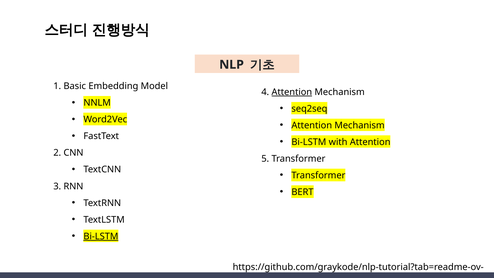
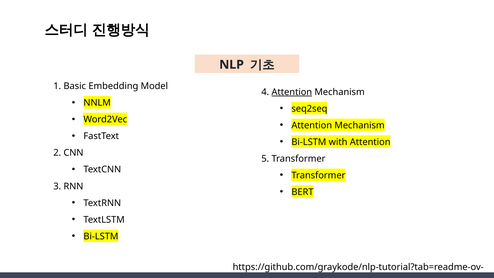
Bi-LSTM at (101, 236) underline: present -> none
